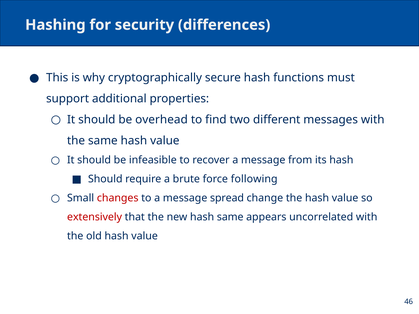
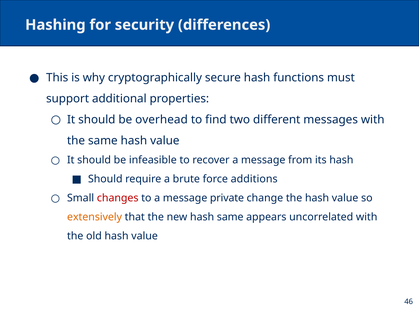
following: following -> additions
spread: spread -> private
extensively colour: red -> orange
